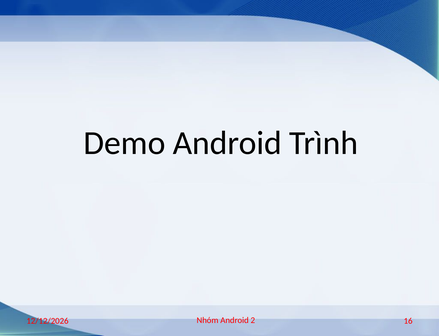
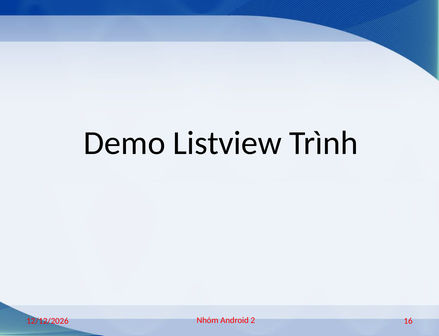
Demo Android: Android -> Listview
